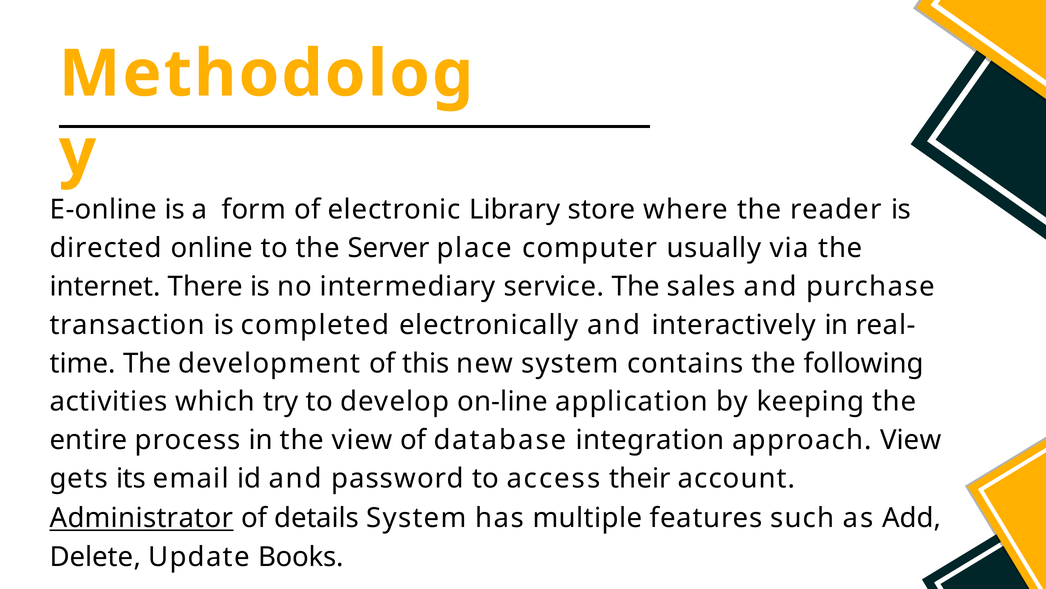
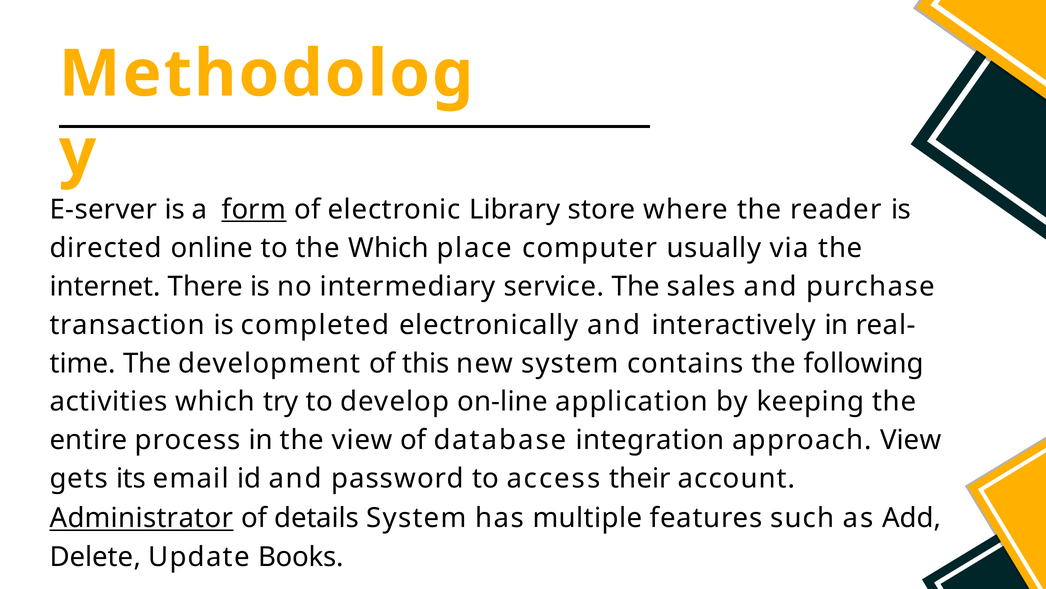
E-online: E-online -> E-server
form underline: none -> present
the Server: Server -> Which
